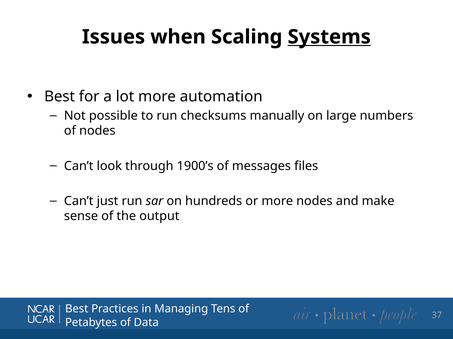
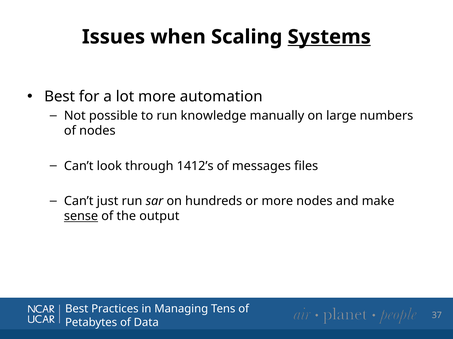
checksums: checksums -> knowledge
1900’s: 1900’s -> 1412’s
sense underline: none -> present
